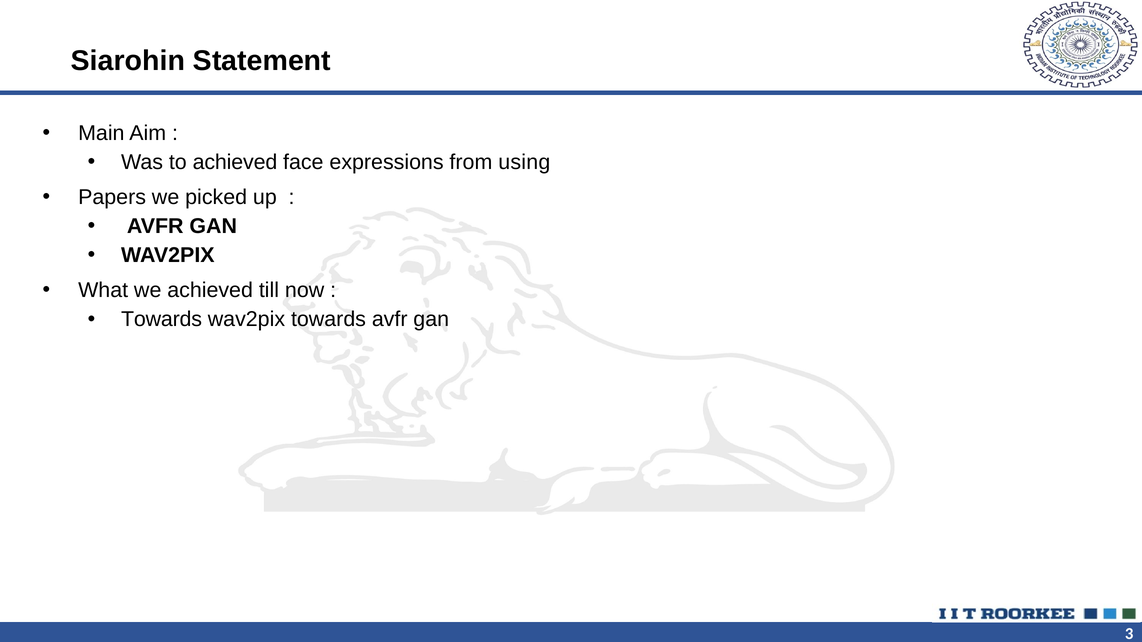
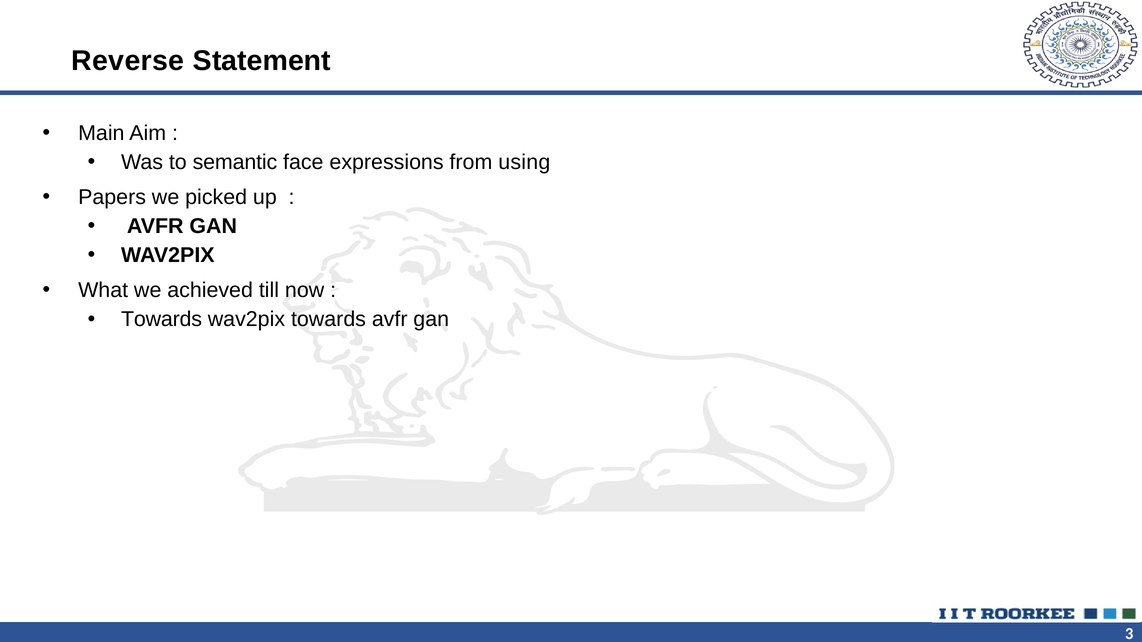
Siarohin: Siarohin -> Reverse
to achieved: achieved -> semantic
